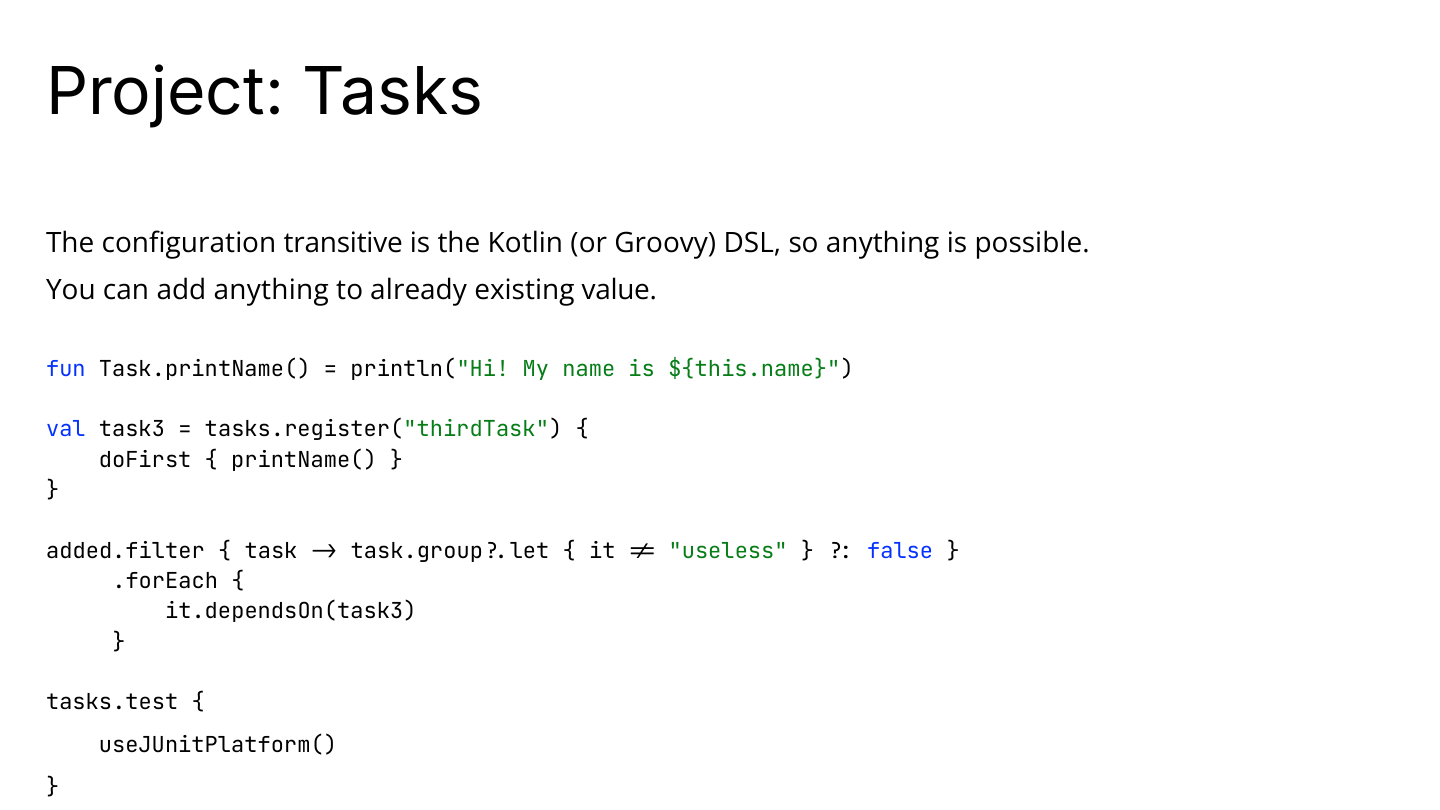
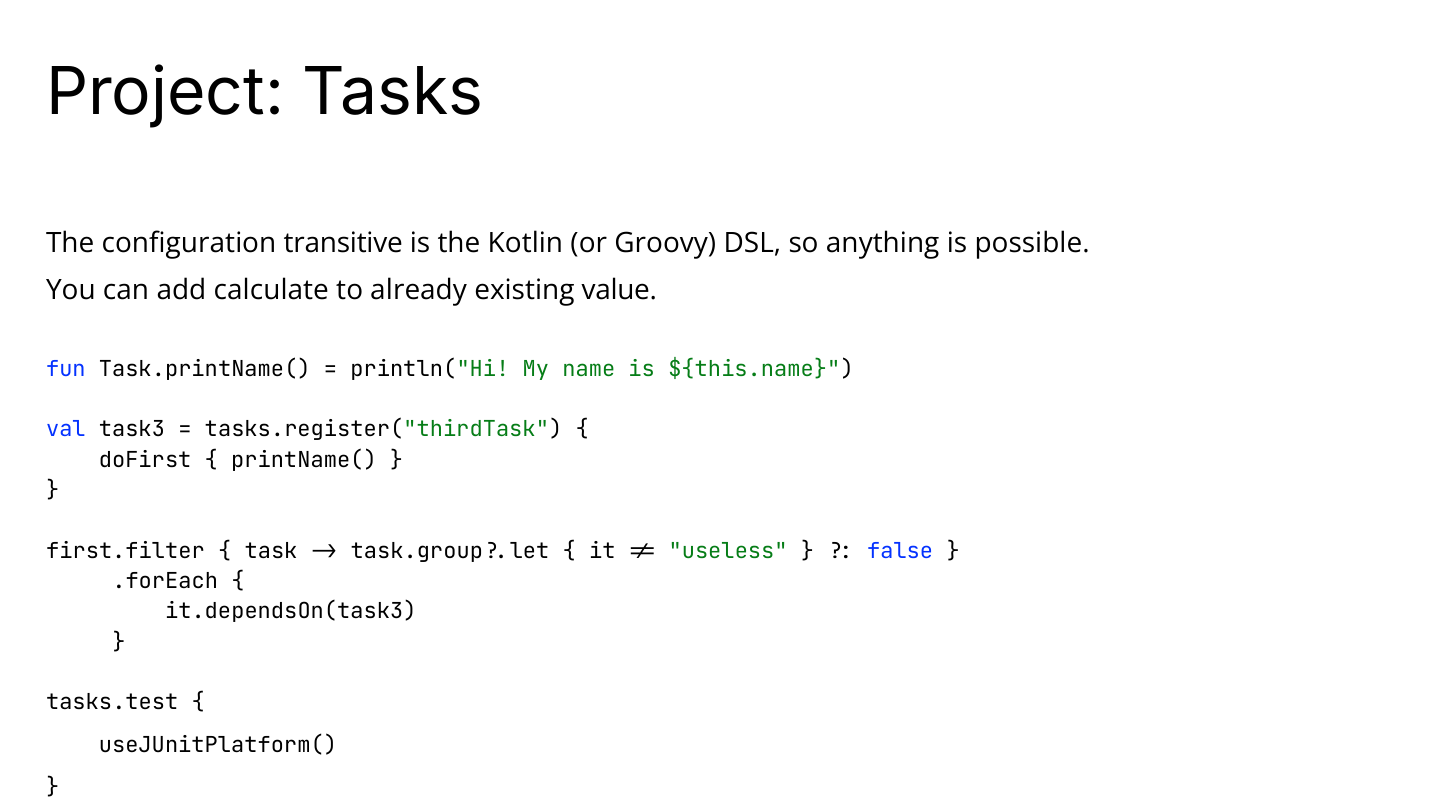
add anything: anything -> calculate
added.filter: added.filter -> first.filter
